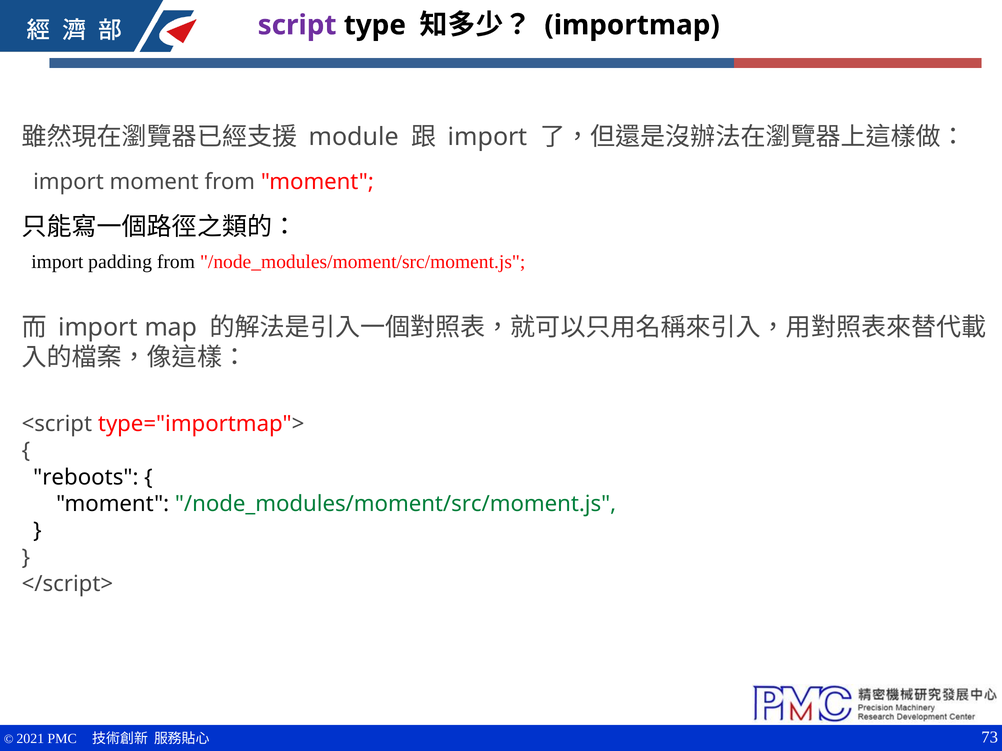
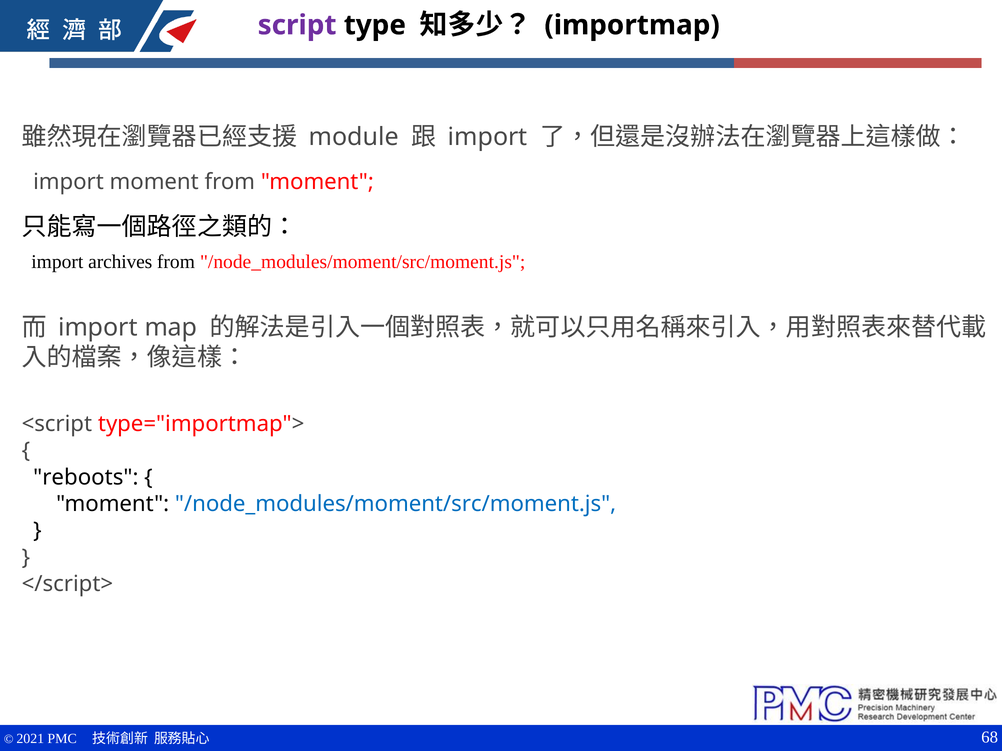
padding: padding -> archives
/node_modules/moment/src/moment.js at (396, 504) colour: green -> blue
73: 73 -> 68
